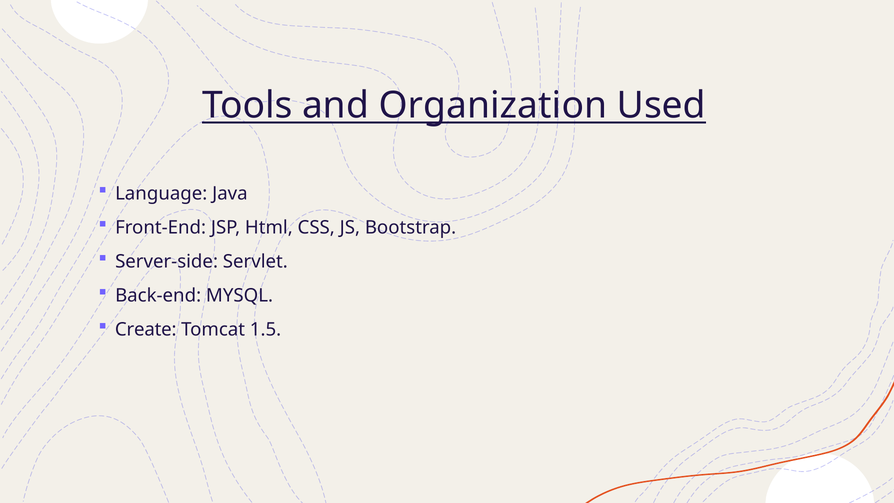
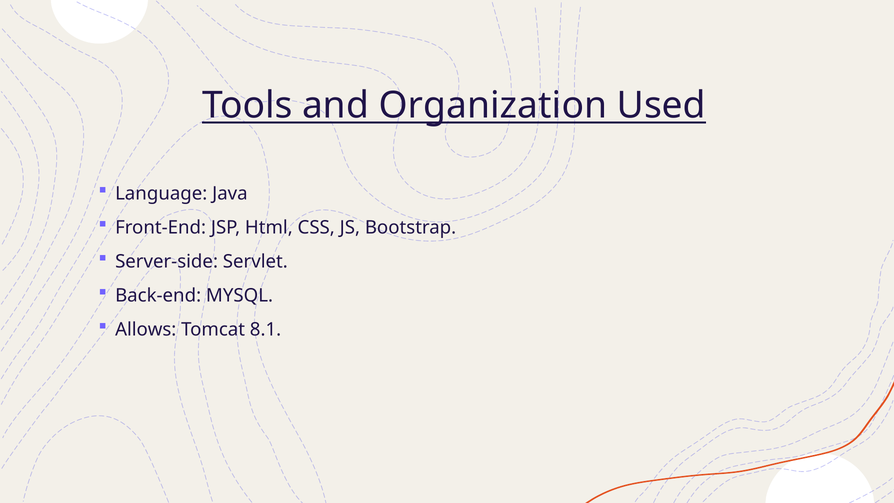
Create: Create -> Allows
1.5: 1.5 -> 8.1
